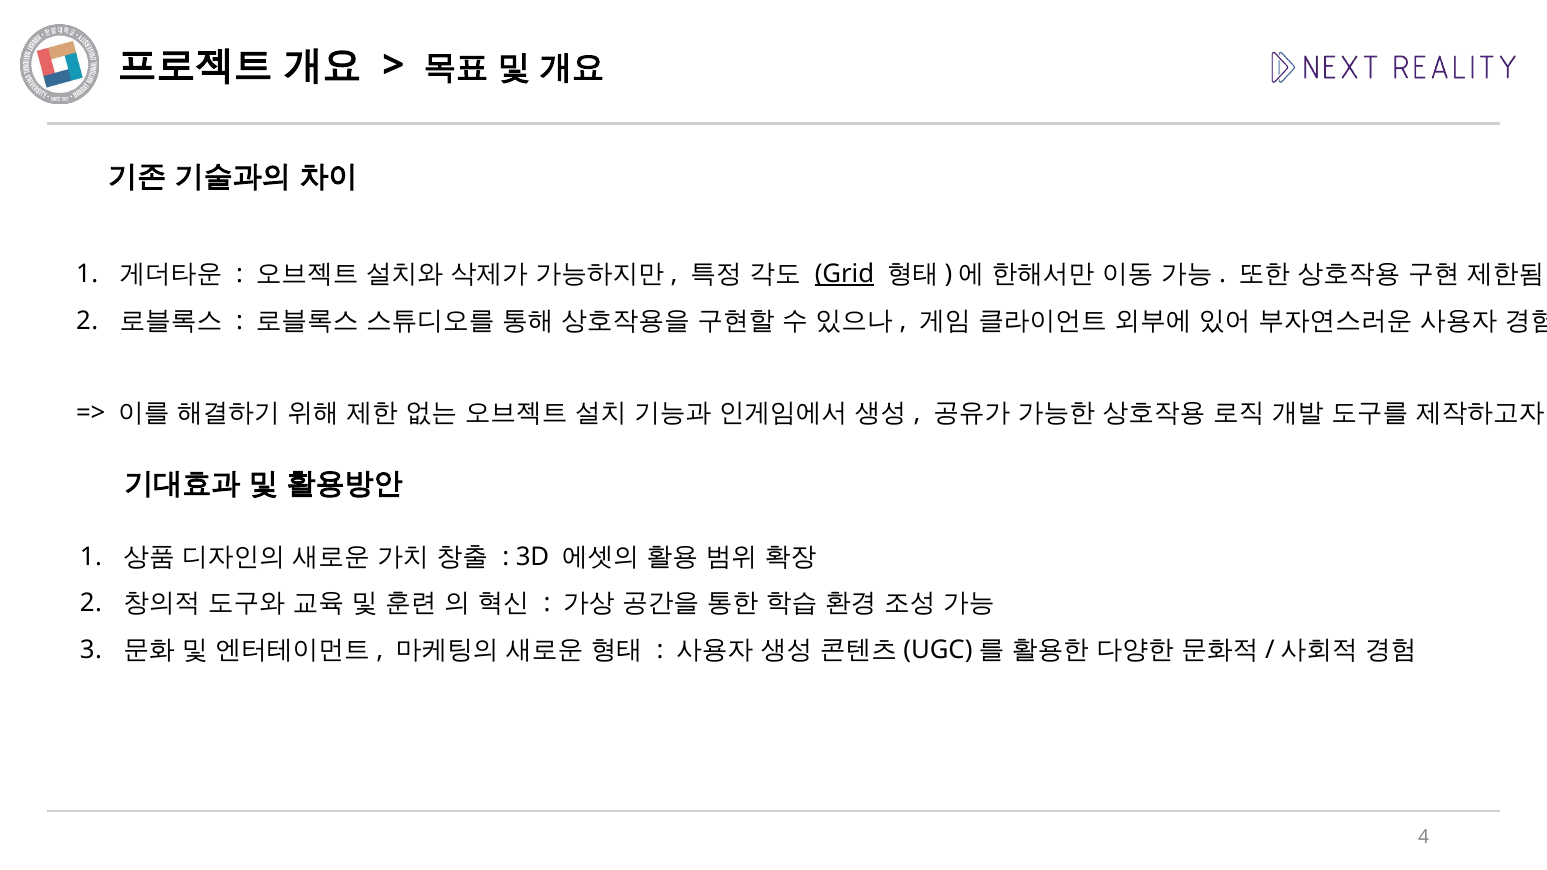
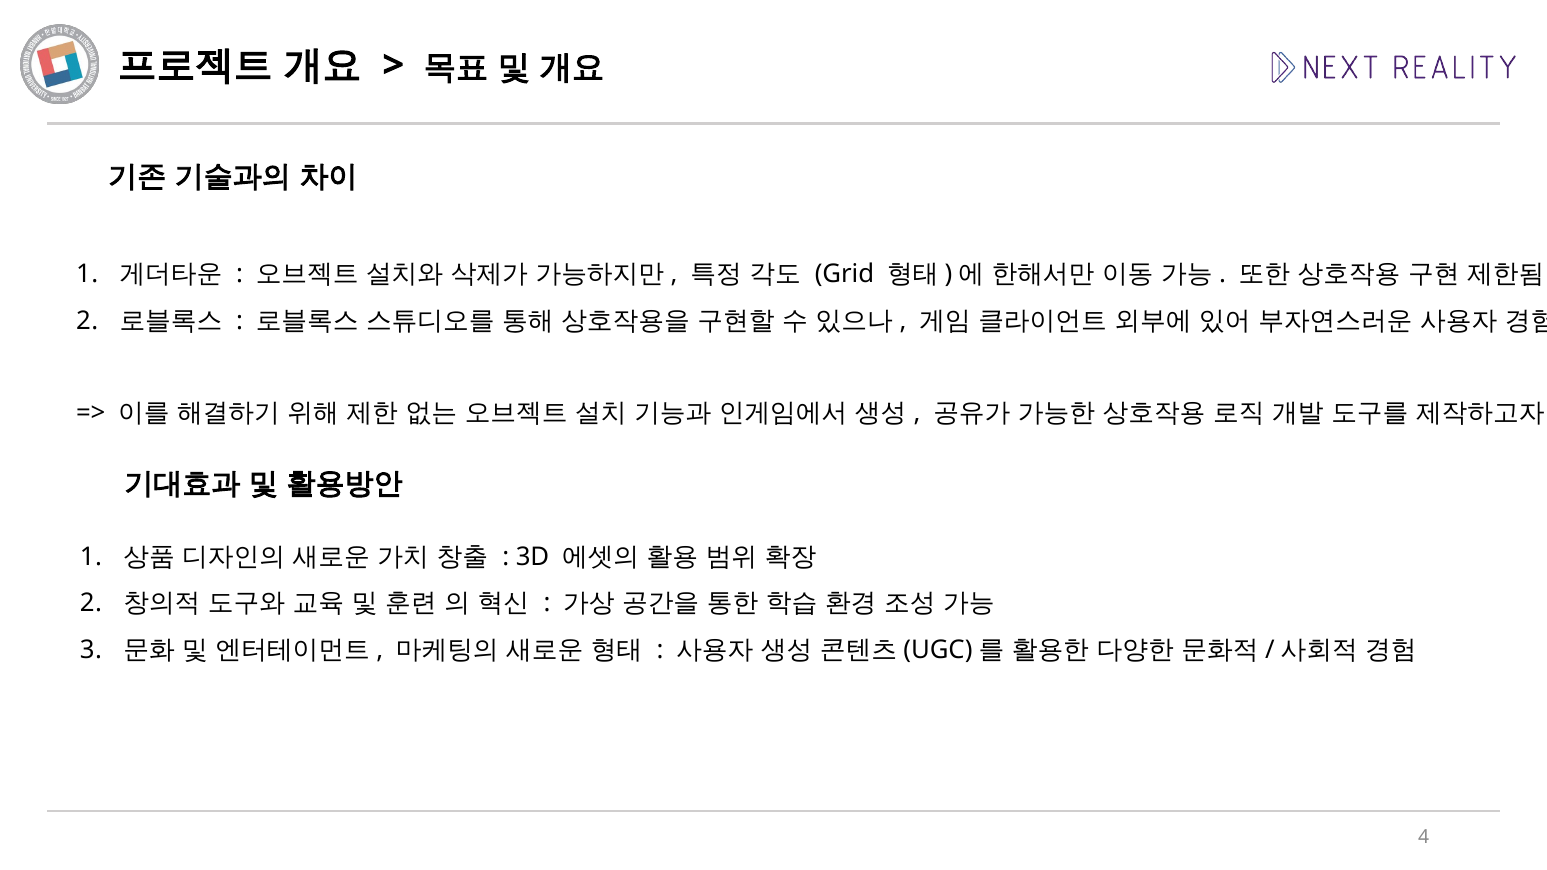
Grid underline: present -> none
